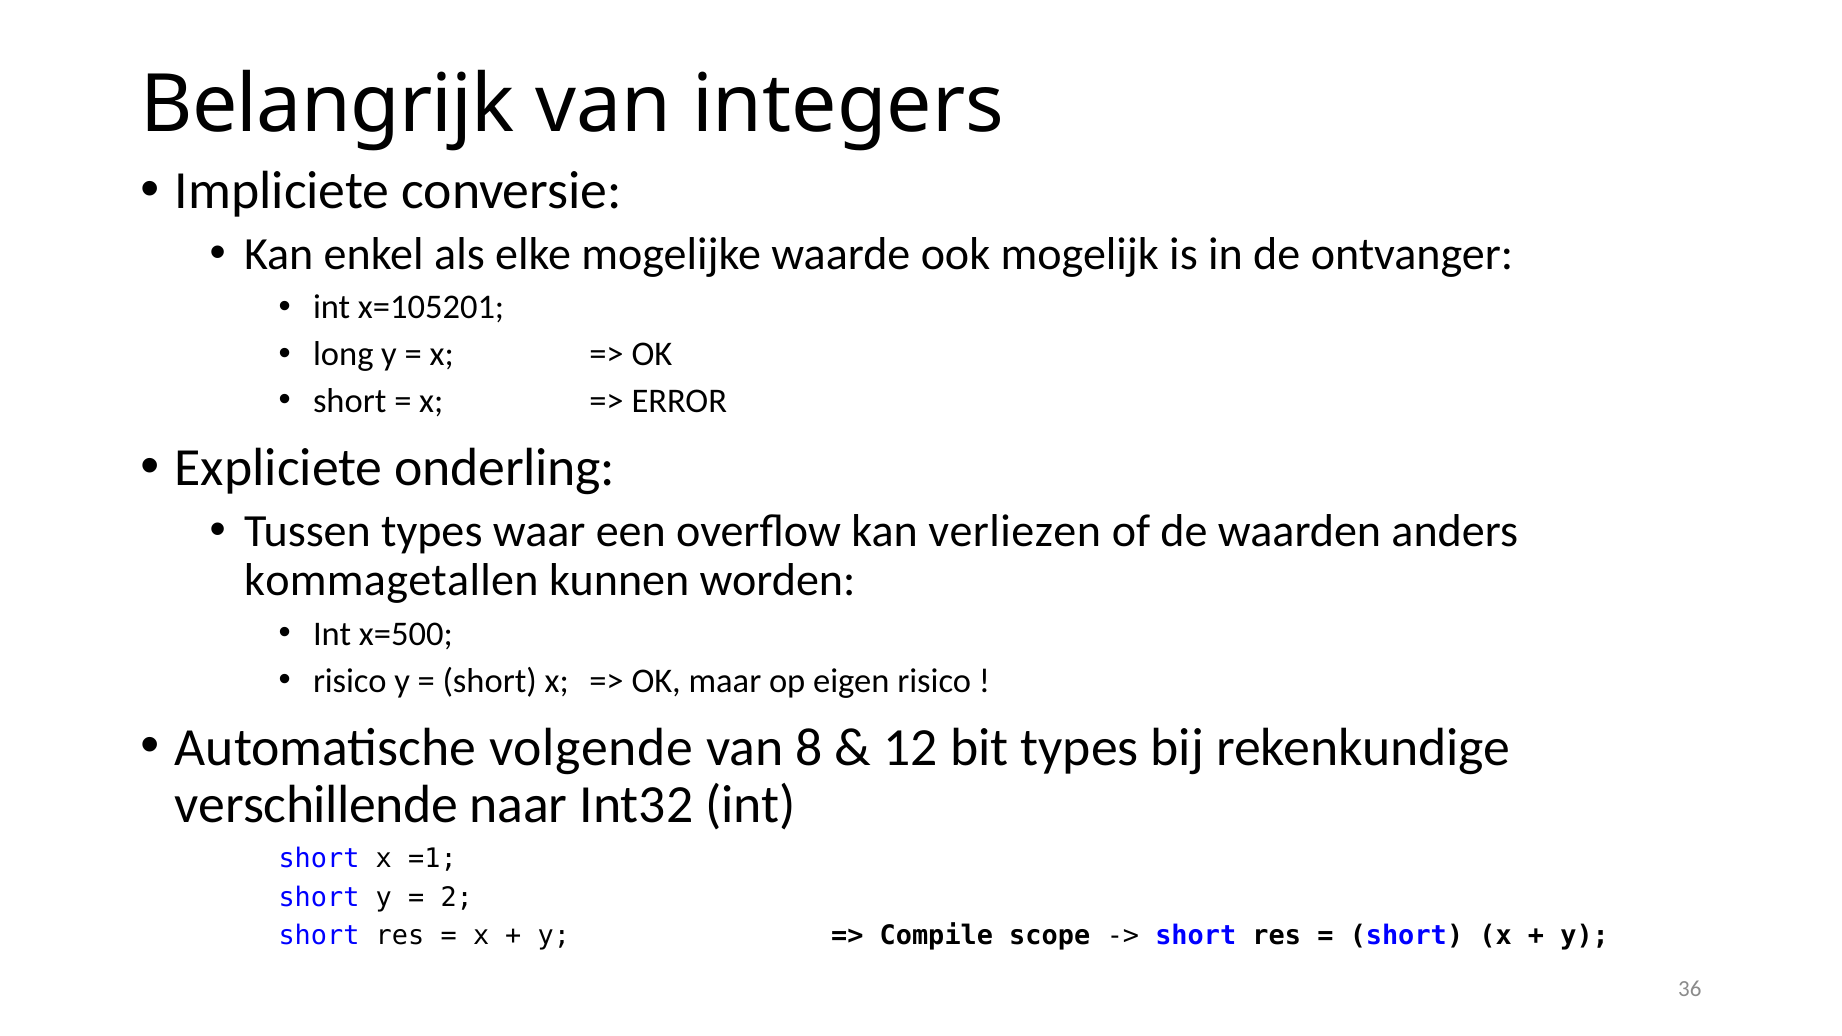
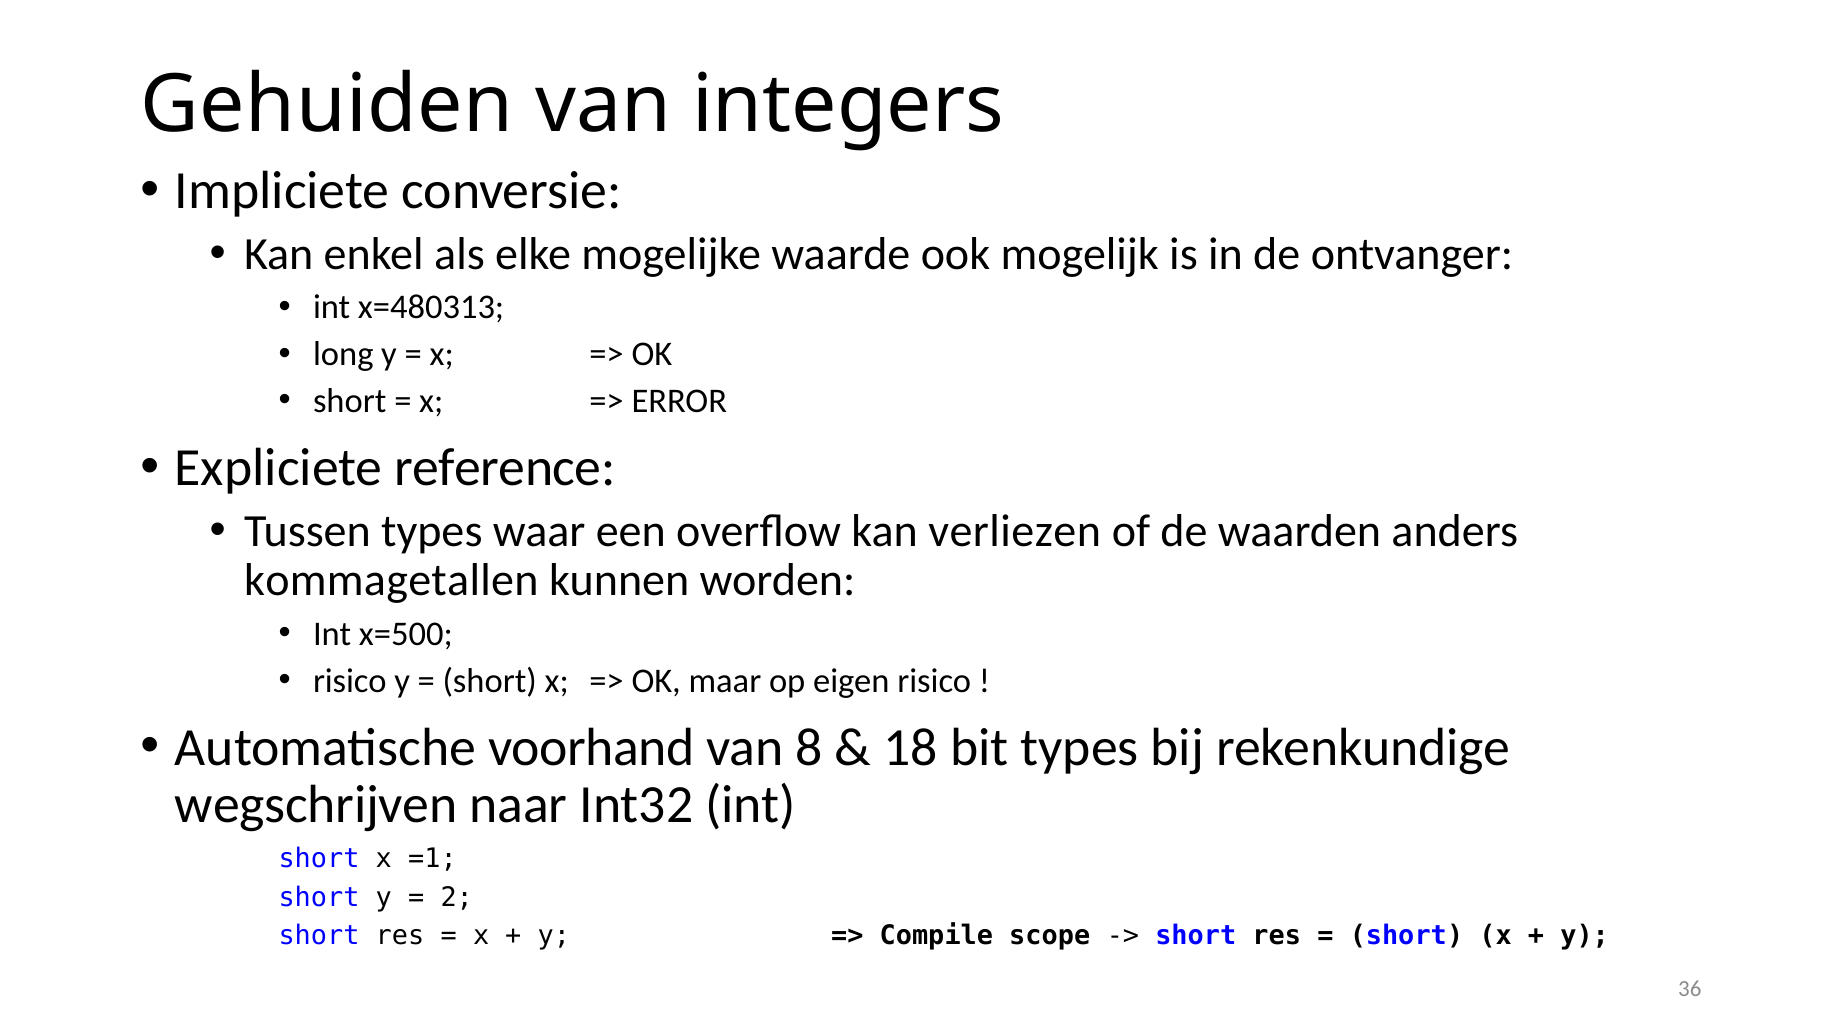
Belangrijk: Belangrijk -> Gehuiden
x=105201: x=105201 -> x=480313
onderling: onderling -> reference
volgende: volgende -> voorhand
12: 12 -> 18
verschillende: verschillende -> wegschrijven
